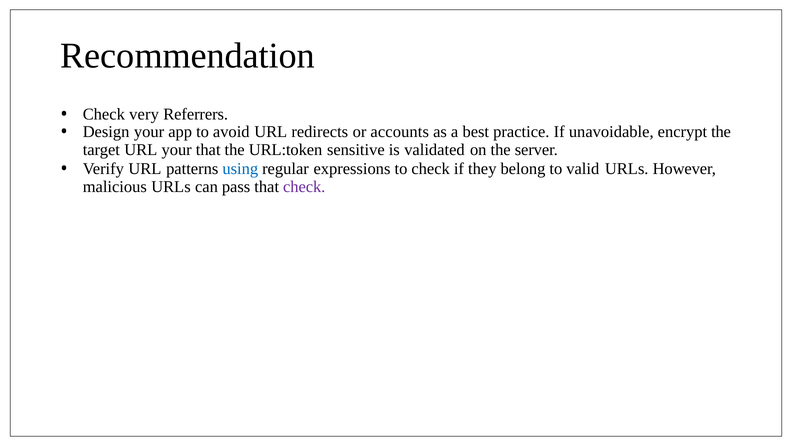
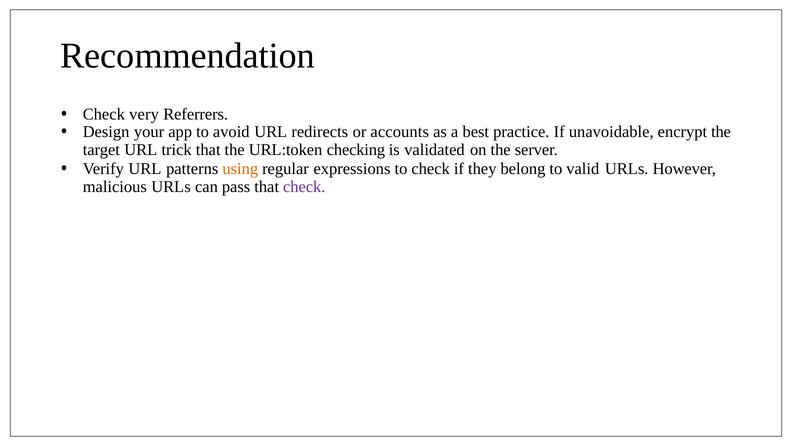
URL your: your -> trick
sensitive: sensitive -> checking
using colour: blue -> orange
